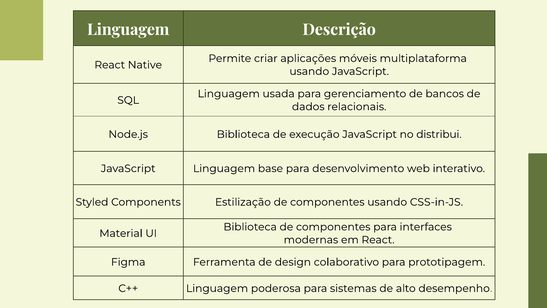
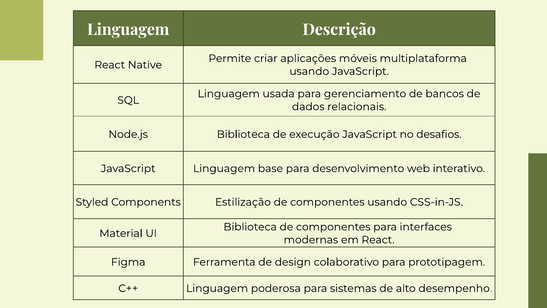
distribui: distribui -> desafios
